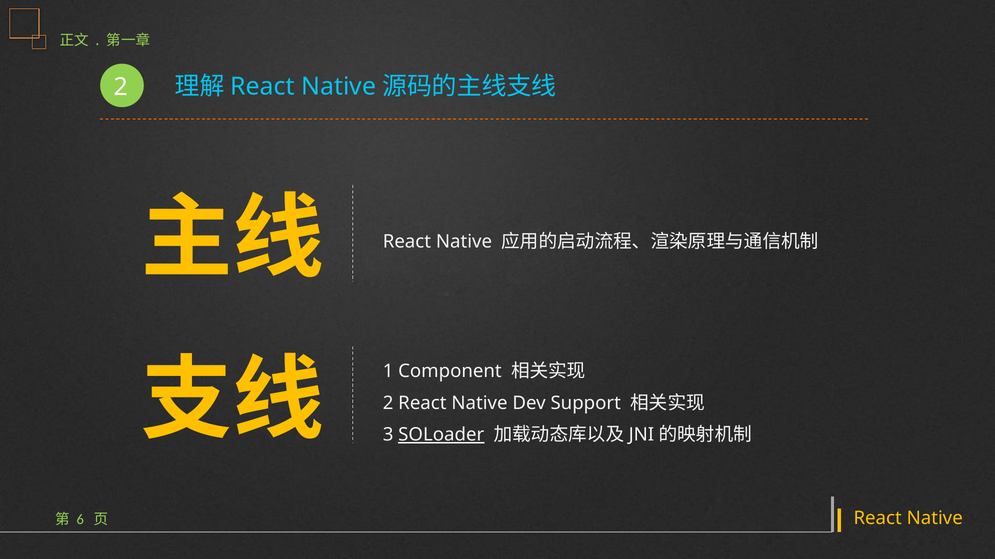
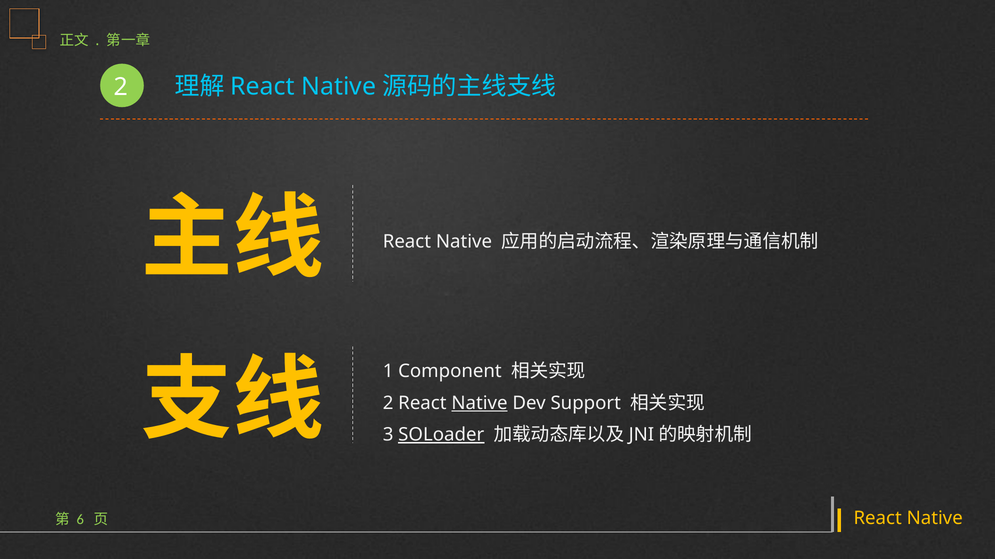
Native at (480, 403) underline: none -> present
